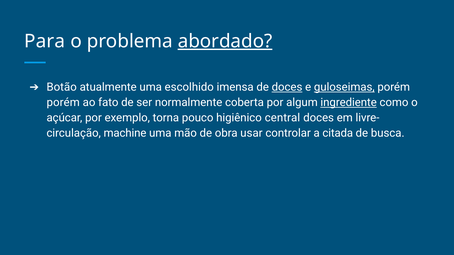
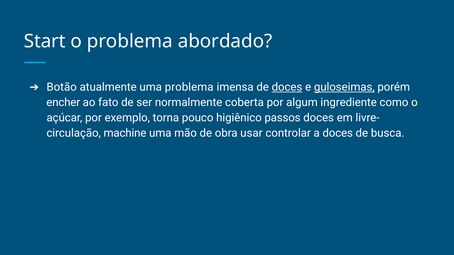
Para: Para -> Start
abordado underline: present -> none
uma escolhido: escolhido -> problema
porém at (63, 103): porém -> encher
ingrediente underline: present -> none
central: central -> passos
a citada: citada -> doces
